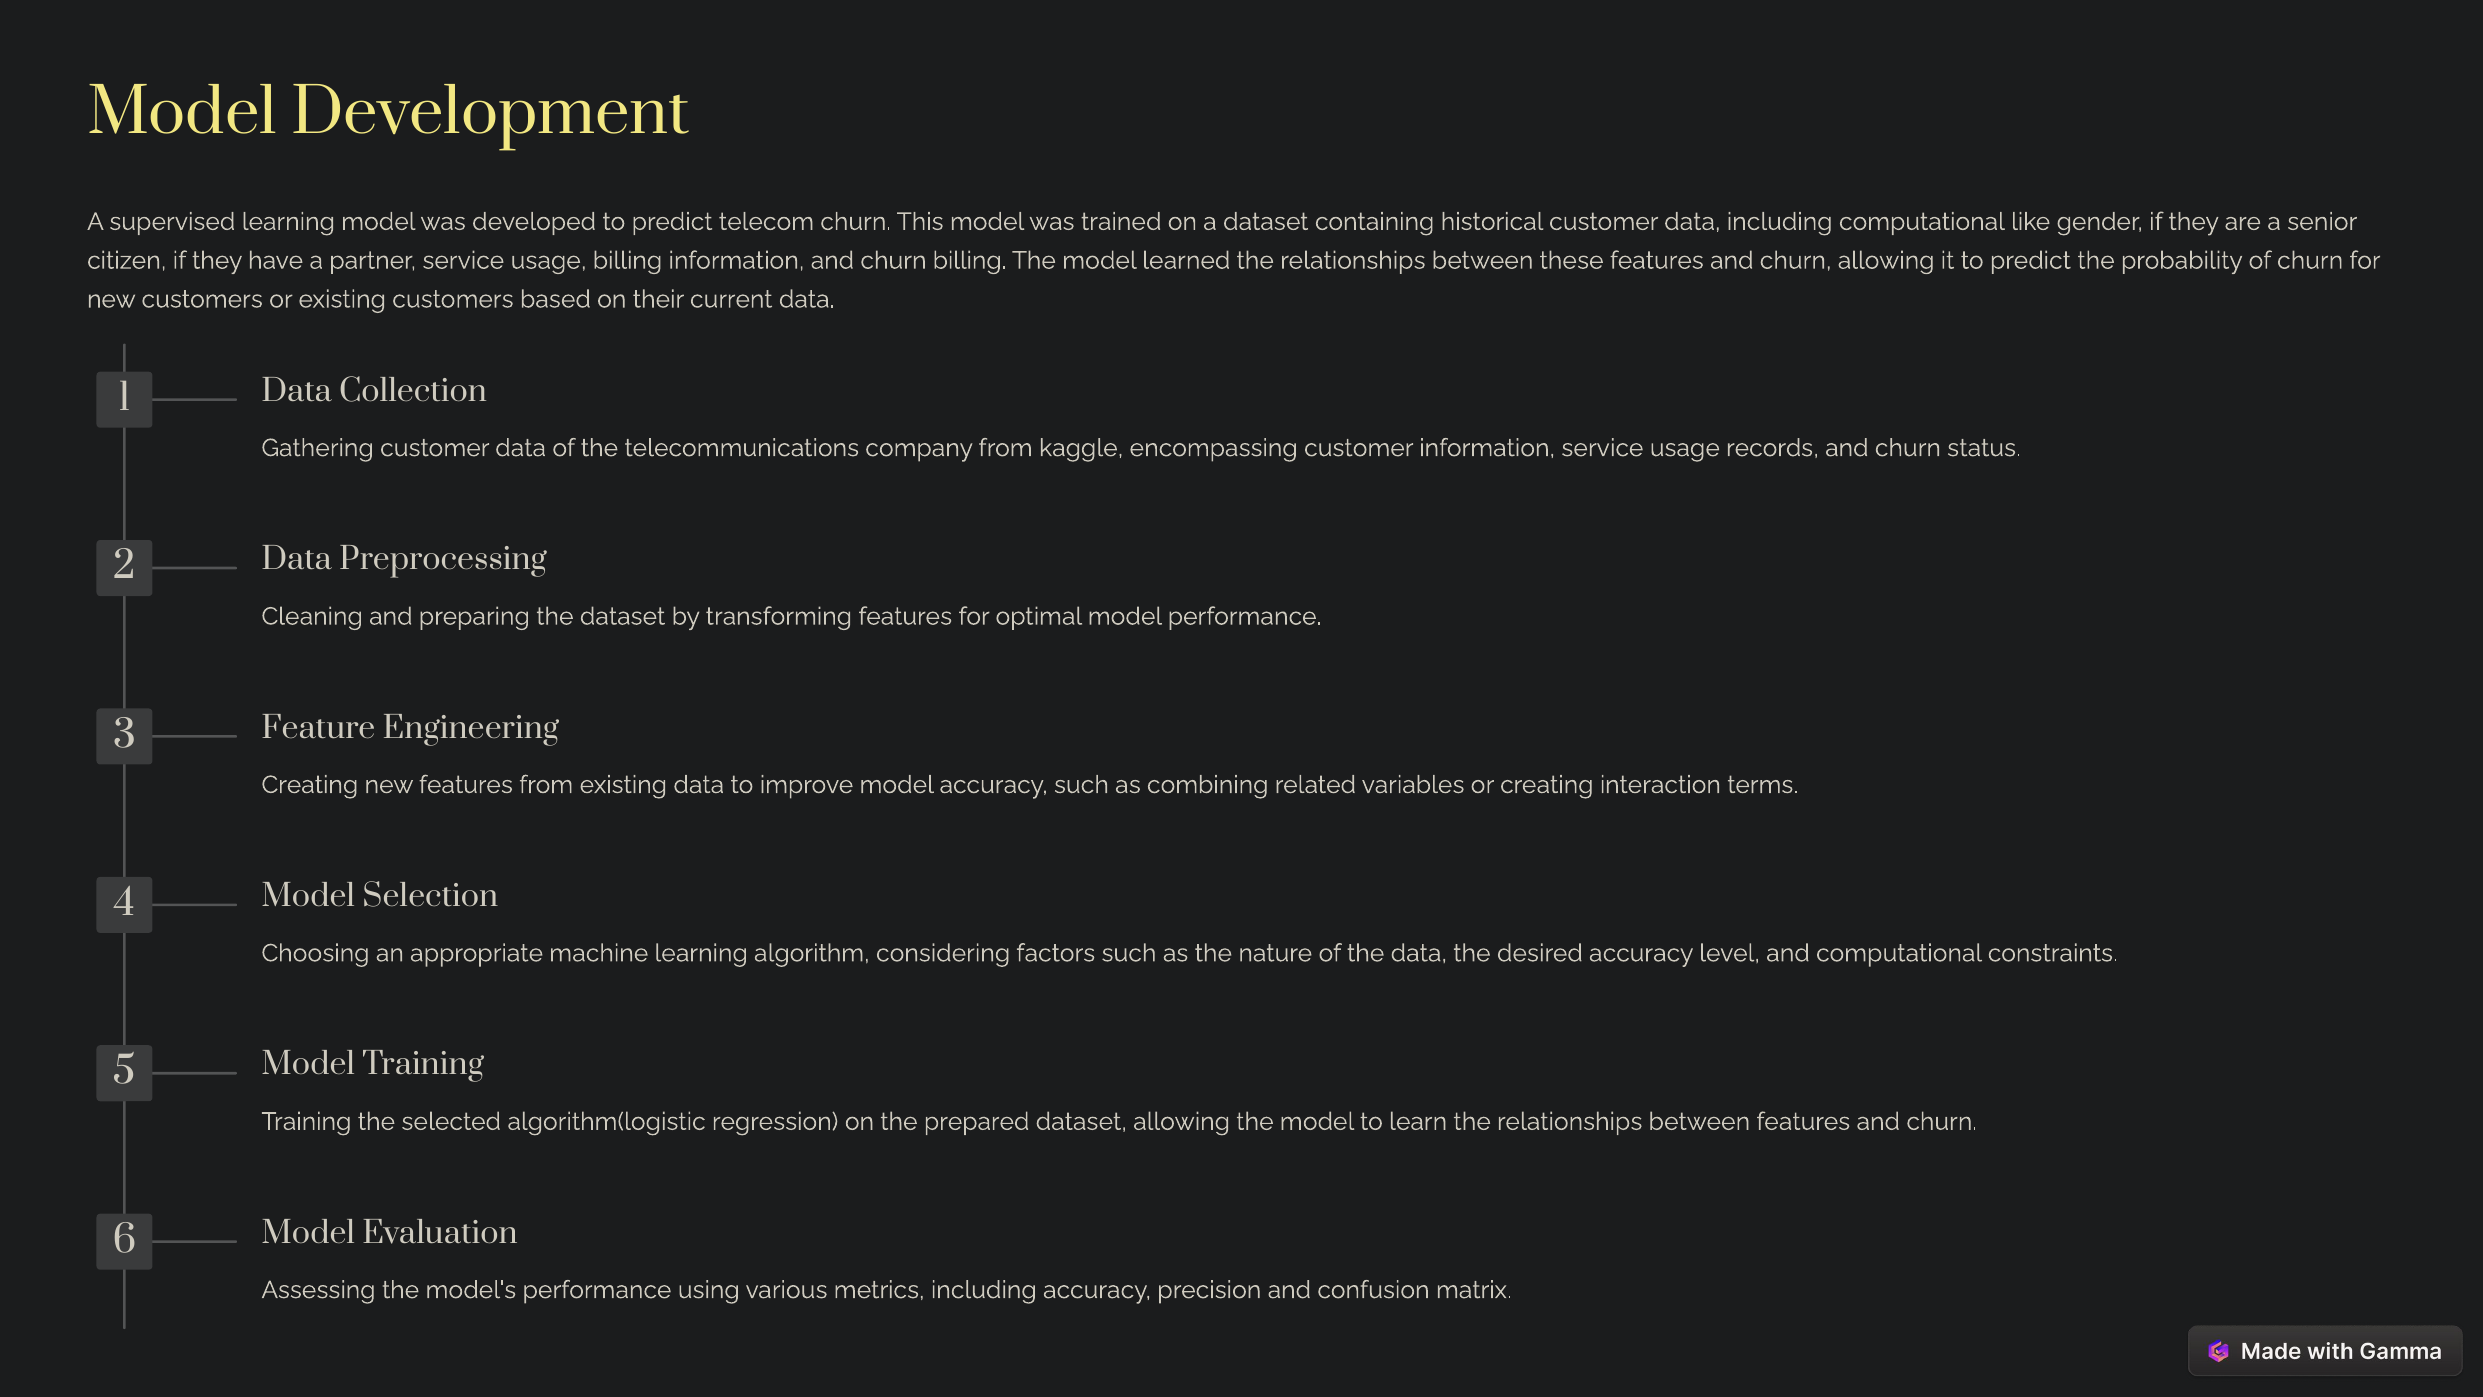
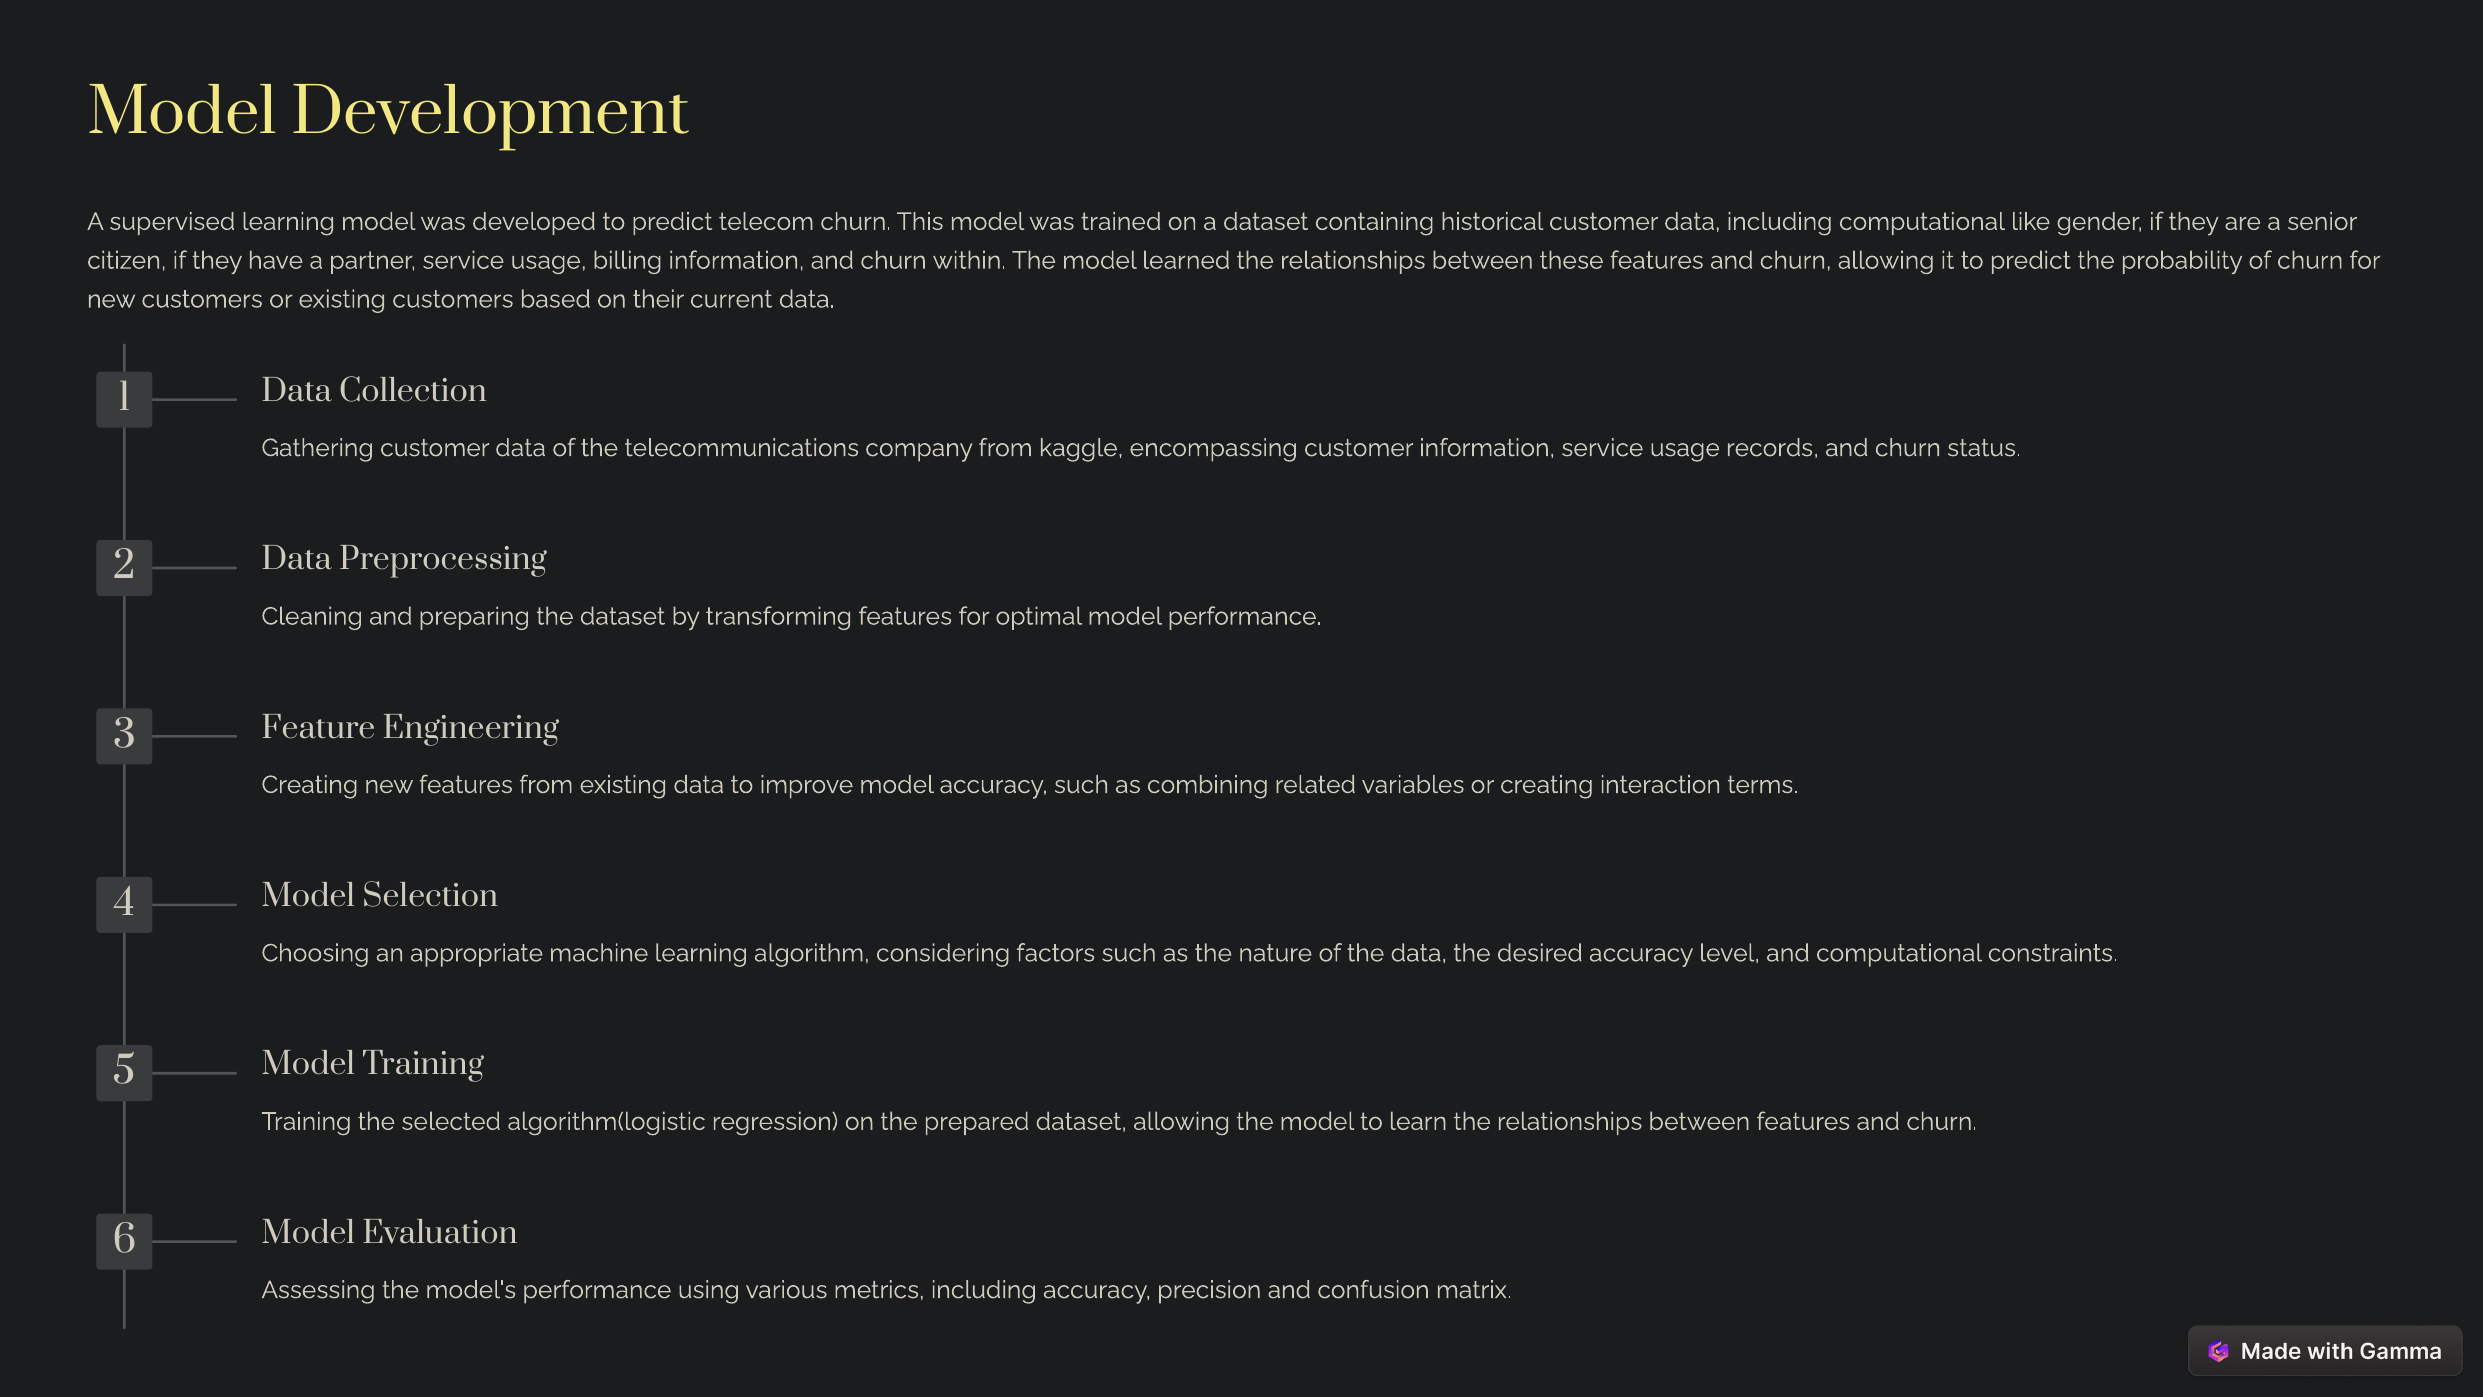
churn billing: billing -> within
